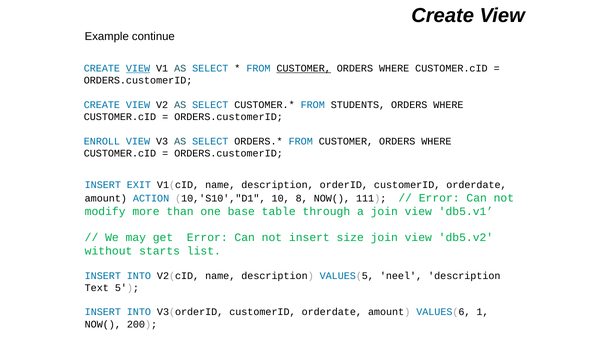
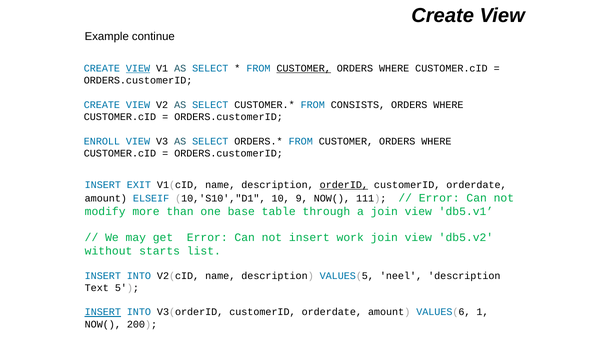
STUDENTS: STUDENTS -> CONSISTS
orderID underline: none -> present
ACTION: ACTION -> ELSEIF
8: 8 -> 9
size: size -> work
INSERT at (103, 312) underline: none -> present
